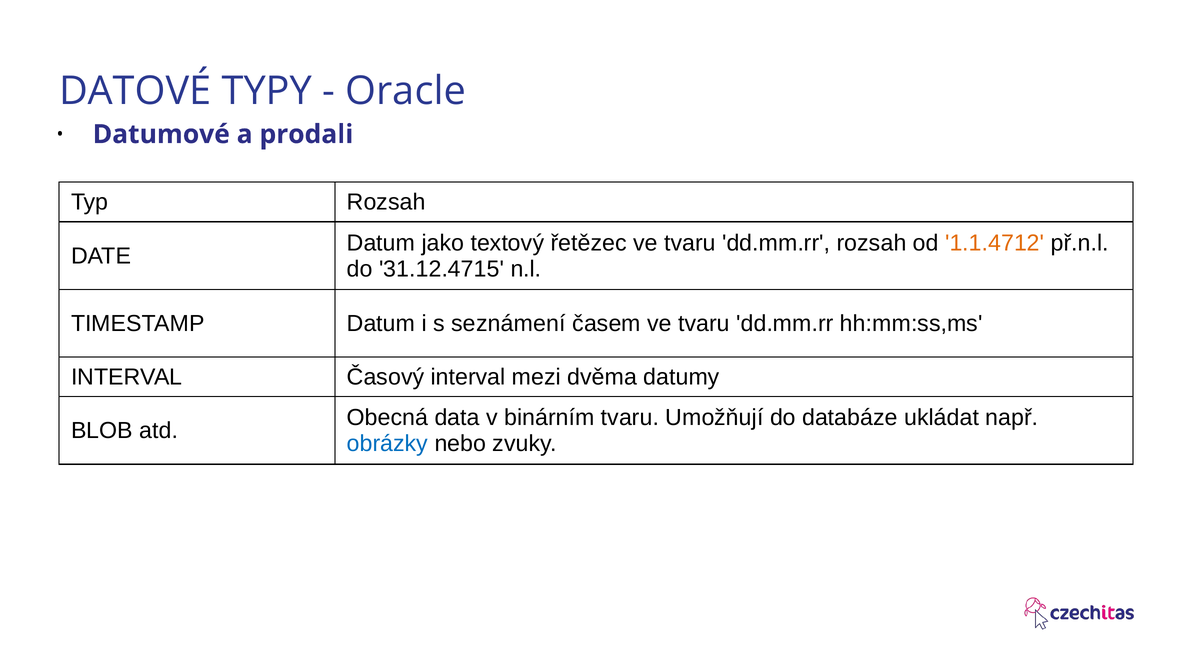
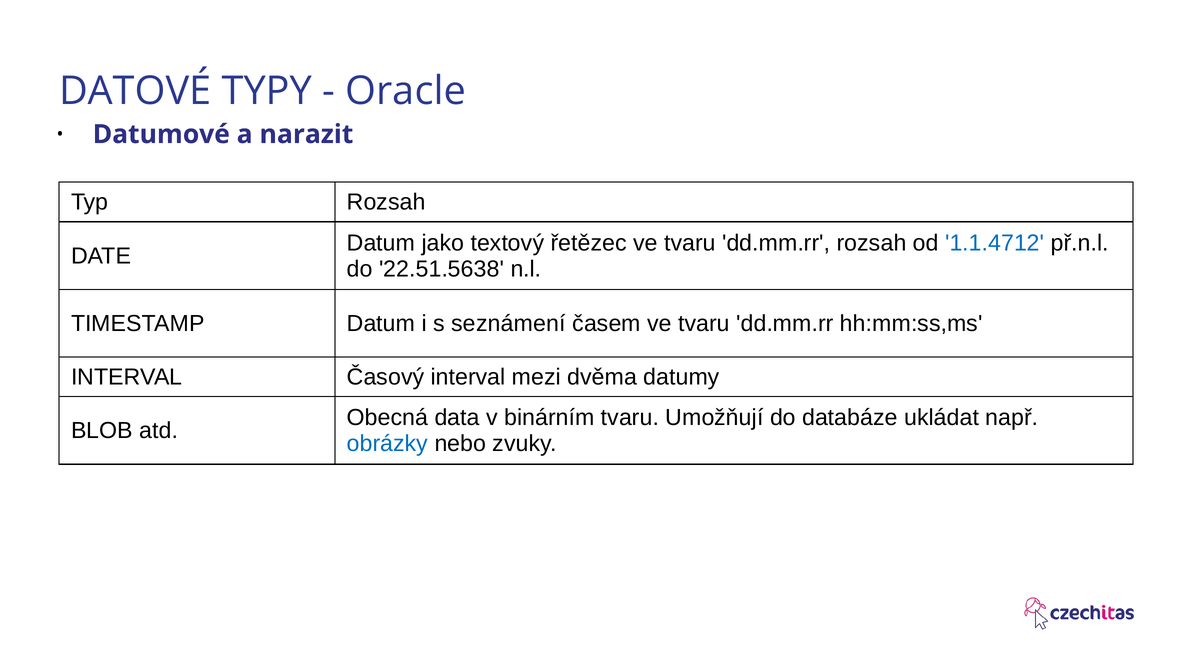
prodali: prodali -> narazit
1.1.4712 colour: orange -> blue
31.12.4715: 31.12.4715 -> 22.51.5638
